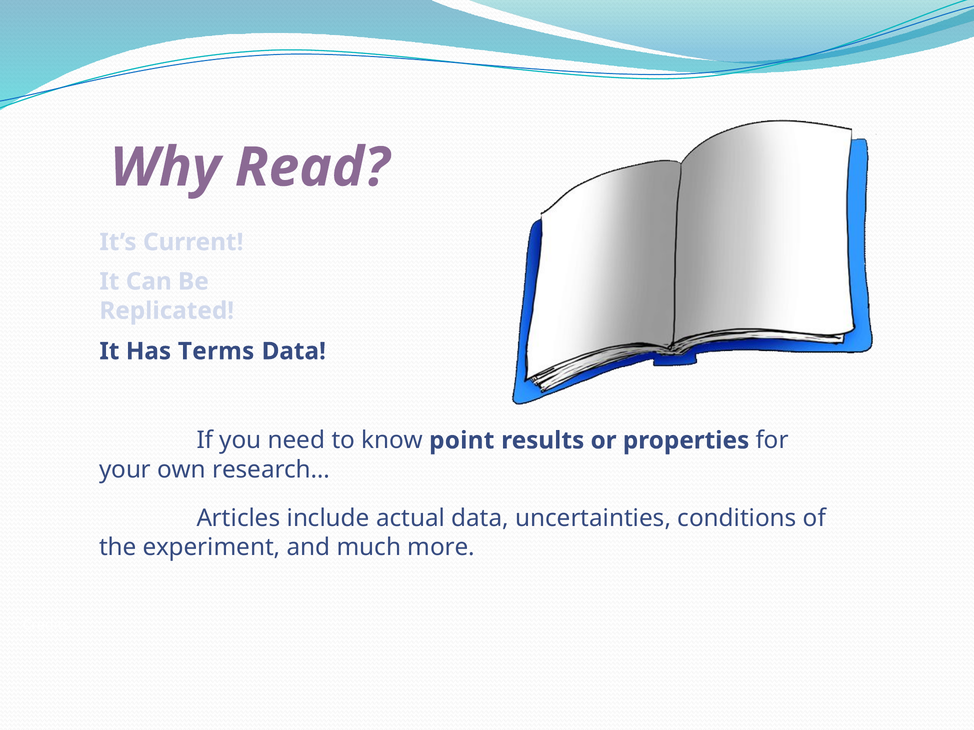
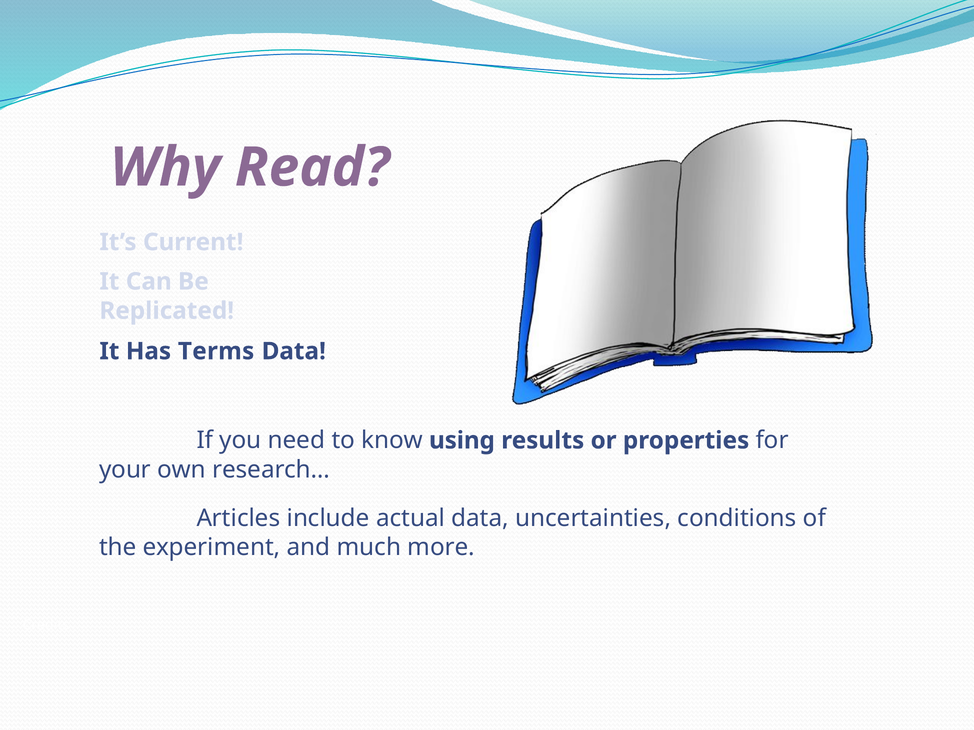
point: point -> using
